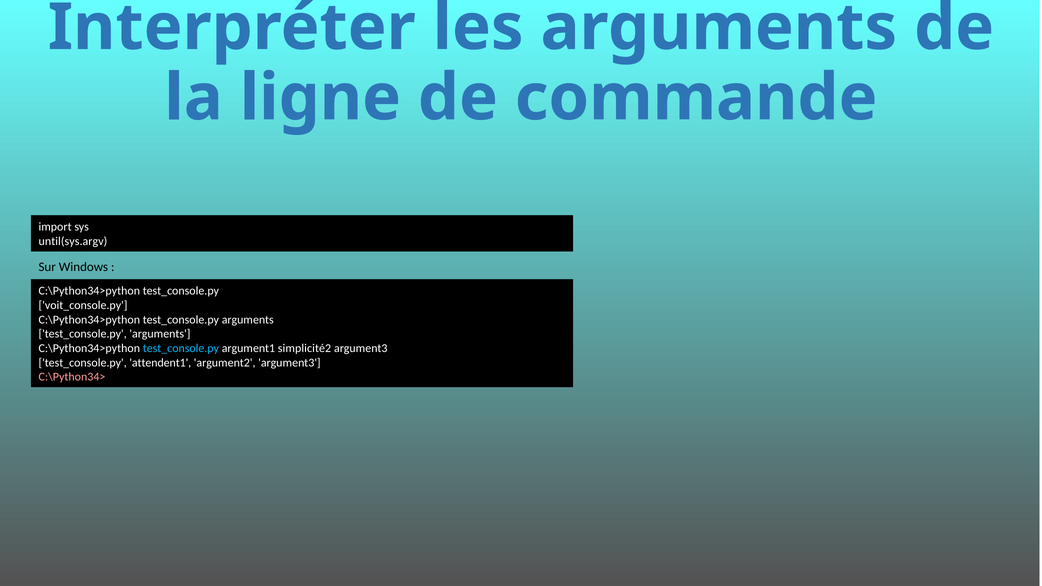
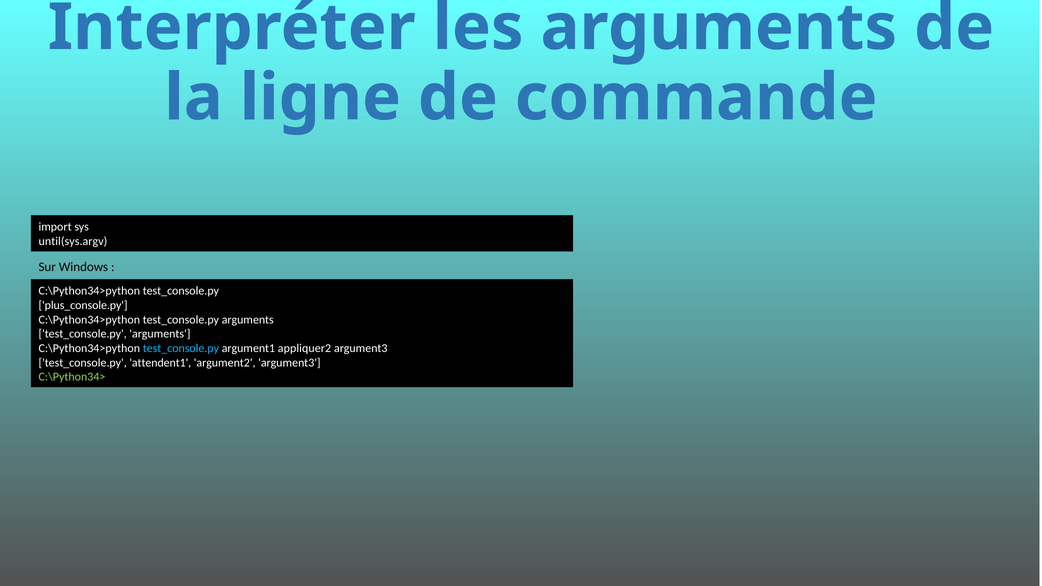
voit_console.py: voit_console.py -> plus_console.py
simplicité2: simplicité2 -> appliquer2
C:\Python34> colour: pink -> light green
